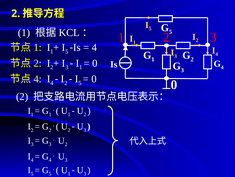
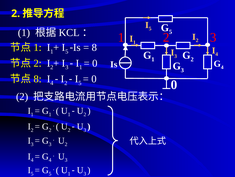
4 at (94, 47): 4 -> 8
4 at (38, 79): 4 -> 8
